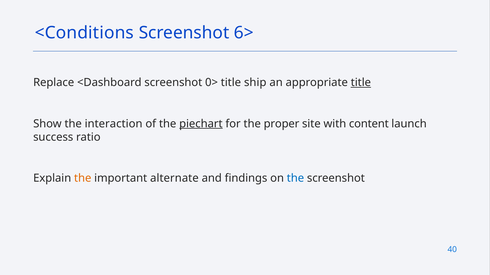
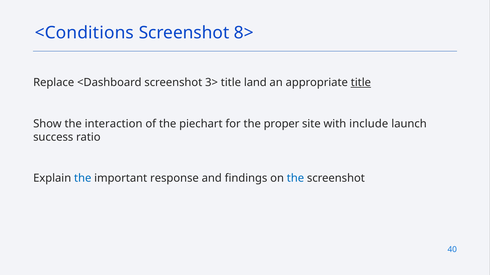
6>: 6> -> 8>
0>: 0> -> 3>
ship: ship -> land
piechart underline: present -> none
content: content -> include
the at (83, 179) colour: orange -> blue
alternate: alternate -> response
